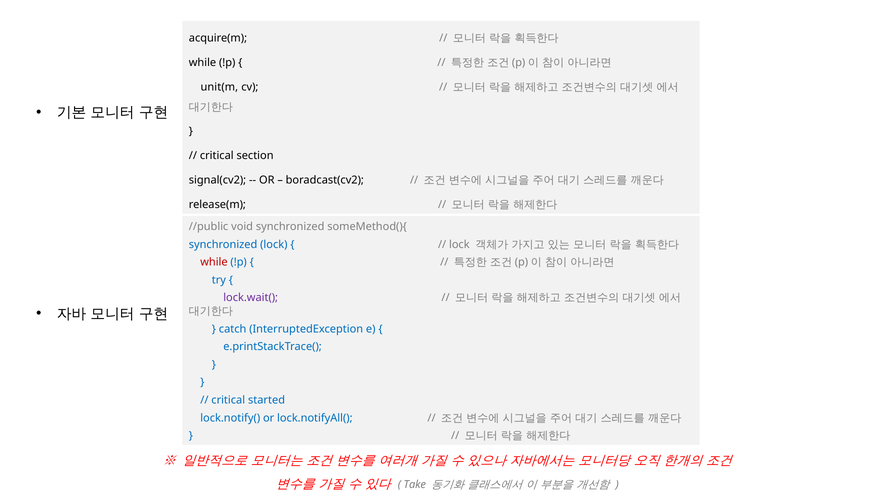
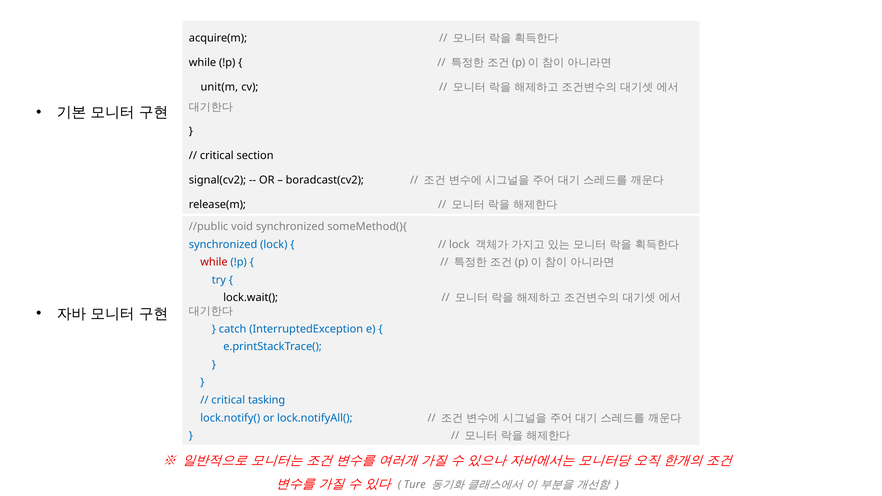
lock.wait( colour: purple -> black
started: started -> tasking
Take: Take -> Ture
